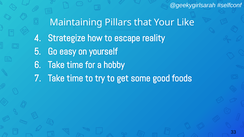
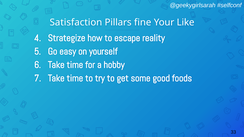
Maintaining: Maintaining -> Satisfaction
that: that -> fine
